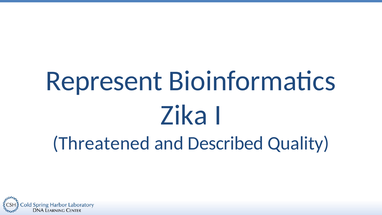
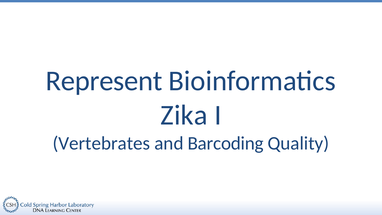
Threatened: Threatened -> Vertebrates
Described: Described -> Barcoding
